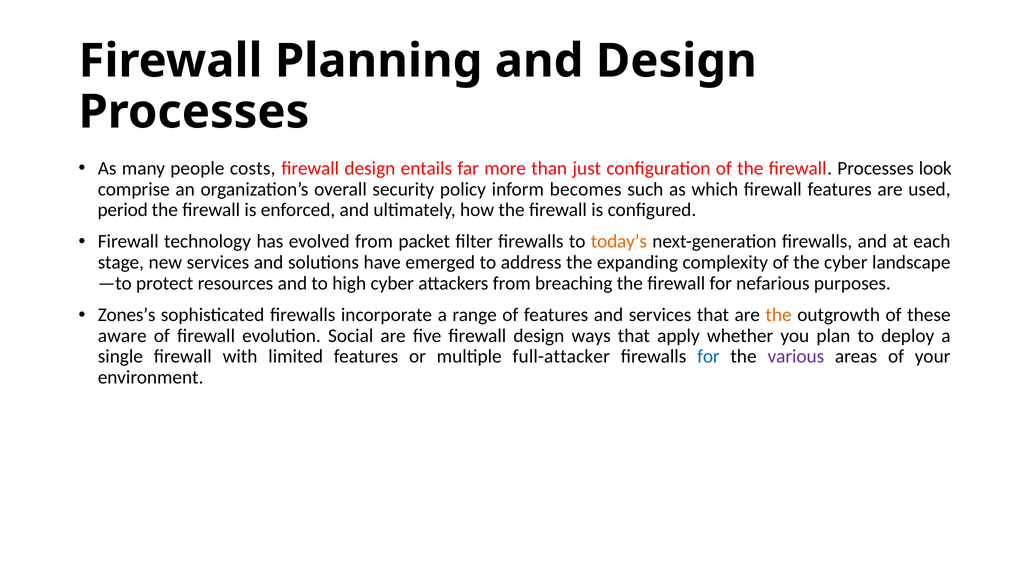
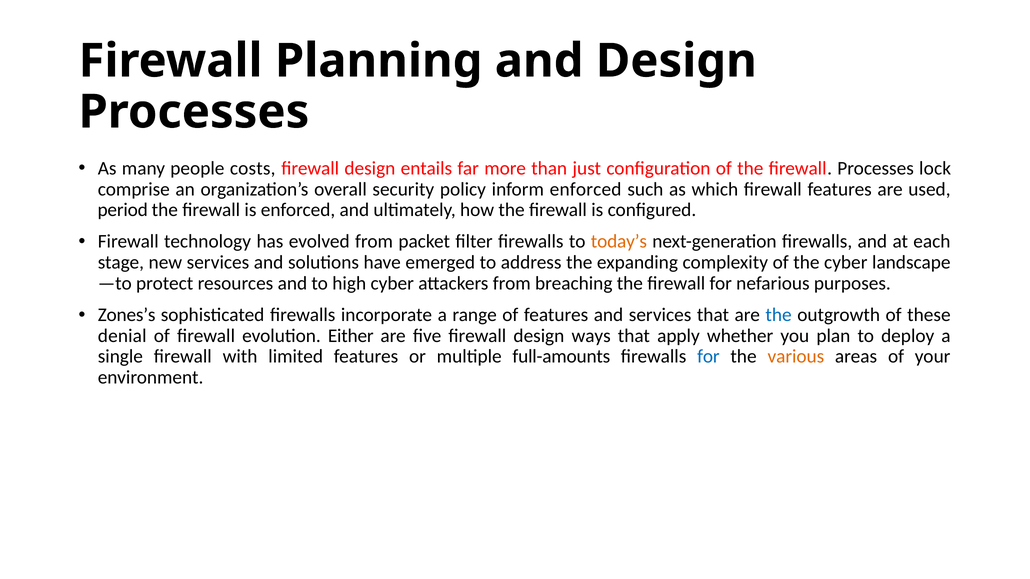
look: look -> lock
inform becomes: becomes -> enforced
the at (779, 315) colour: orange -> blue
aware: aware -> denial
Social: Social -> Either
full-attacker: full-attacker -> full-amounts
various colour: purple -> orange
